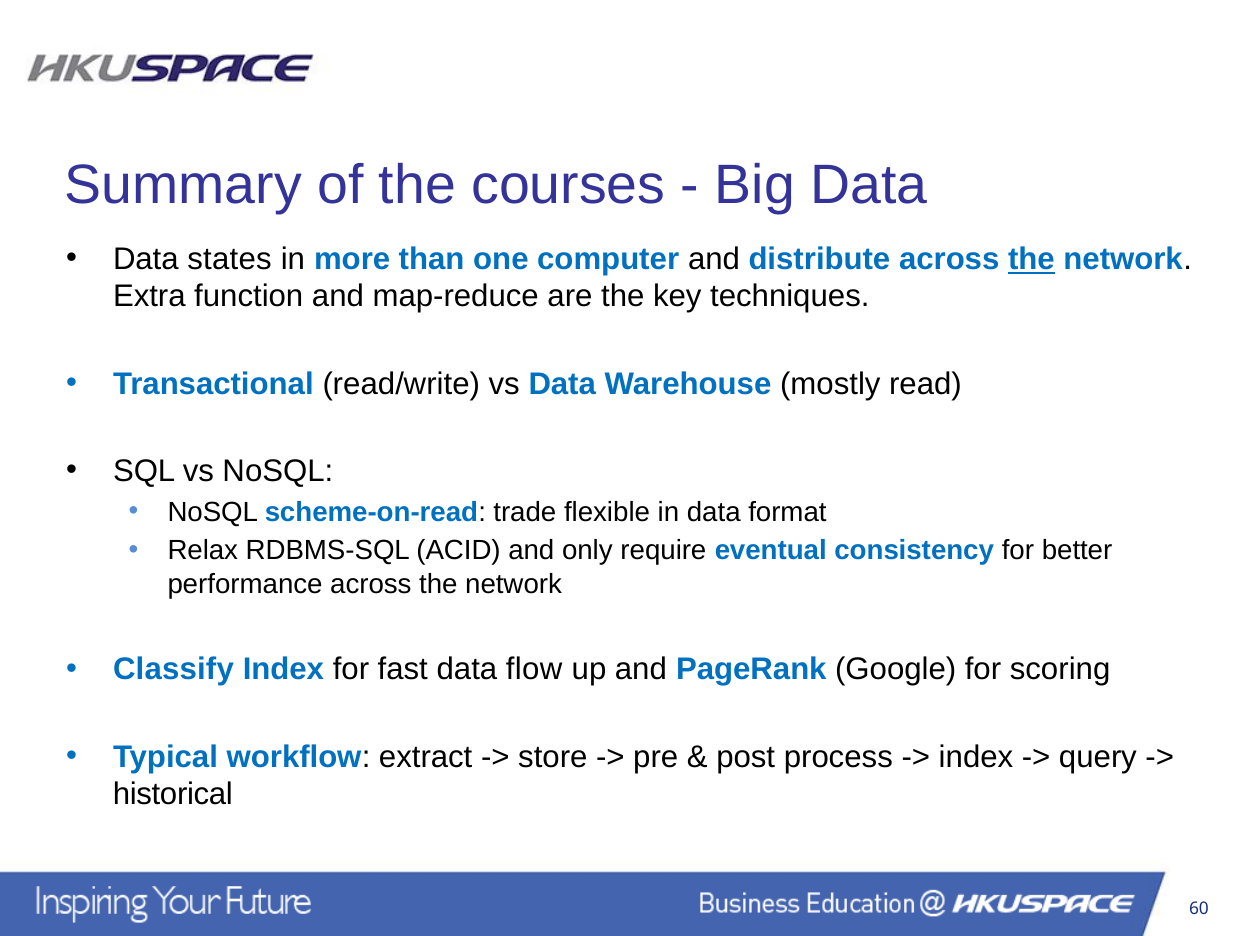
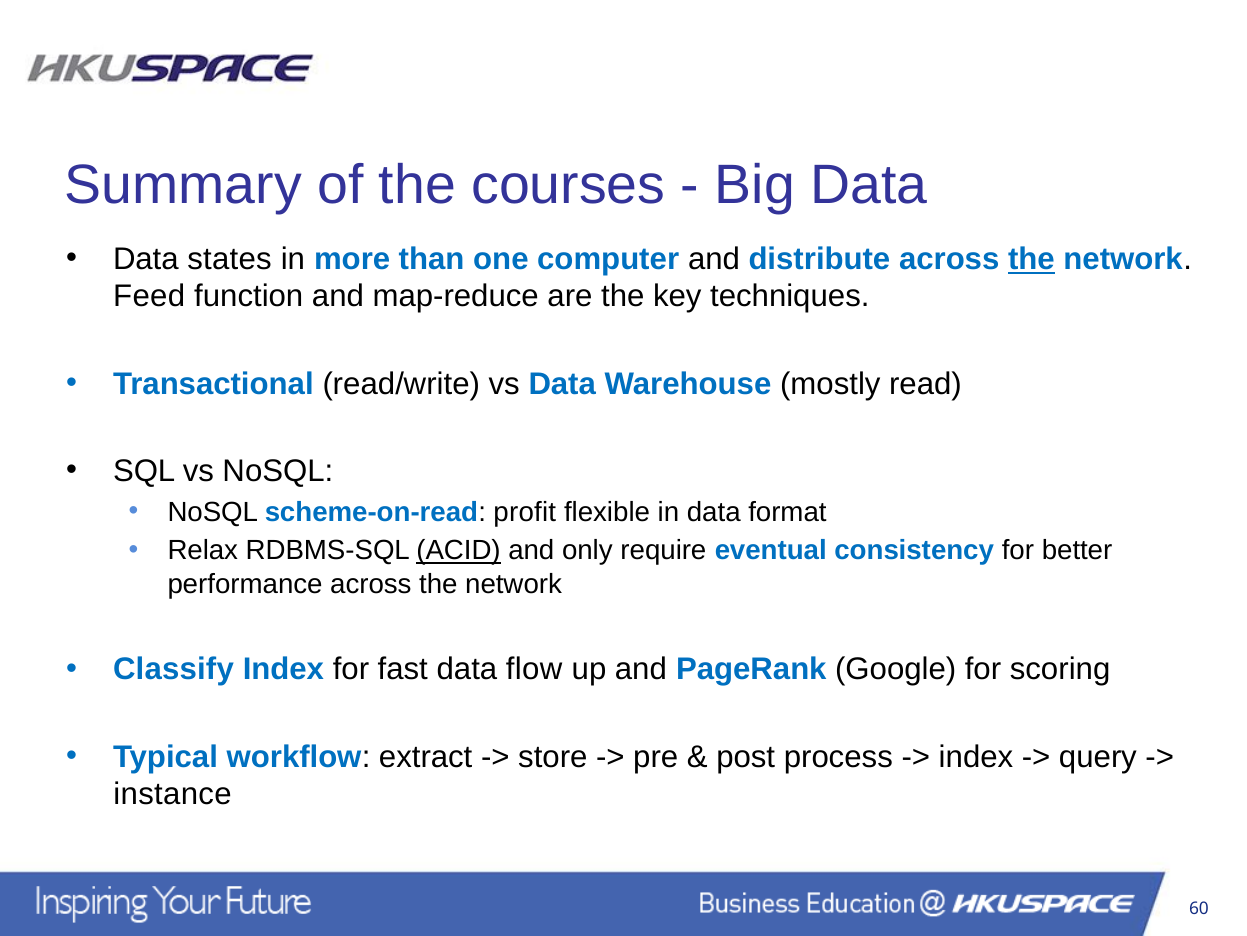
Extra: Extra -> Feed
trade: trade -> profit
ACID underline: none -> present
historical: historical -> instance
